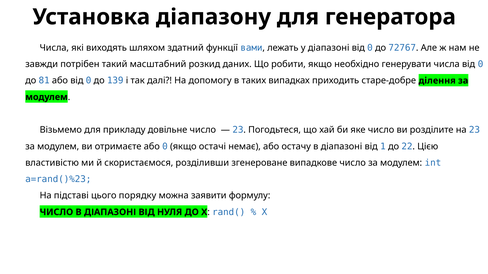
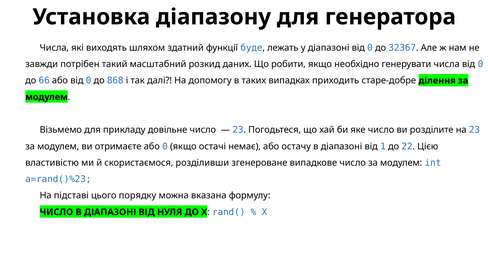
вами: вами -> буде
72767: 72767 -> 32367
81: 81 -> 66
139: 139 -> 868
заявити: заявити -> вказана
